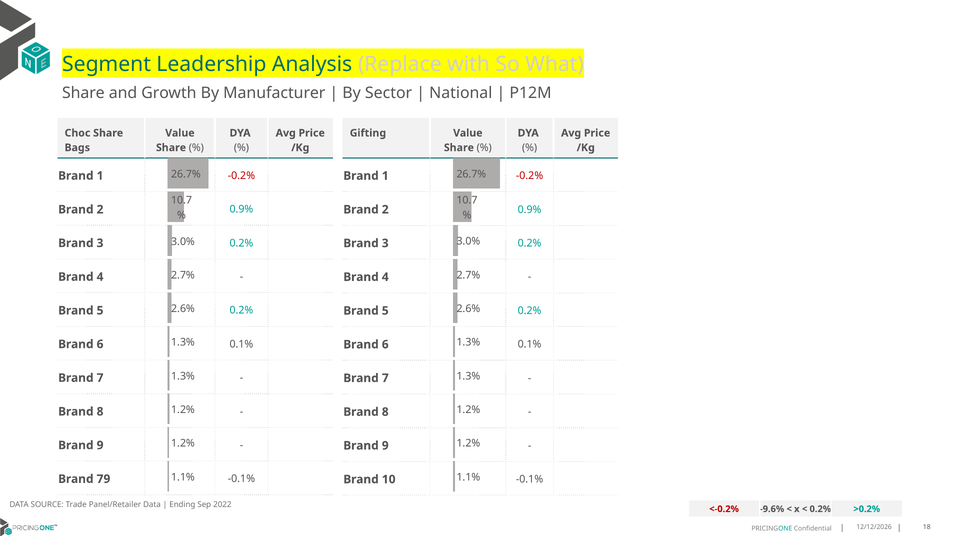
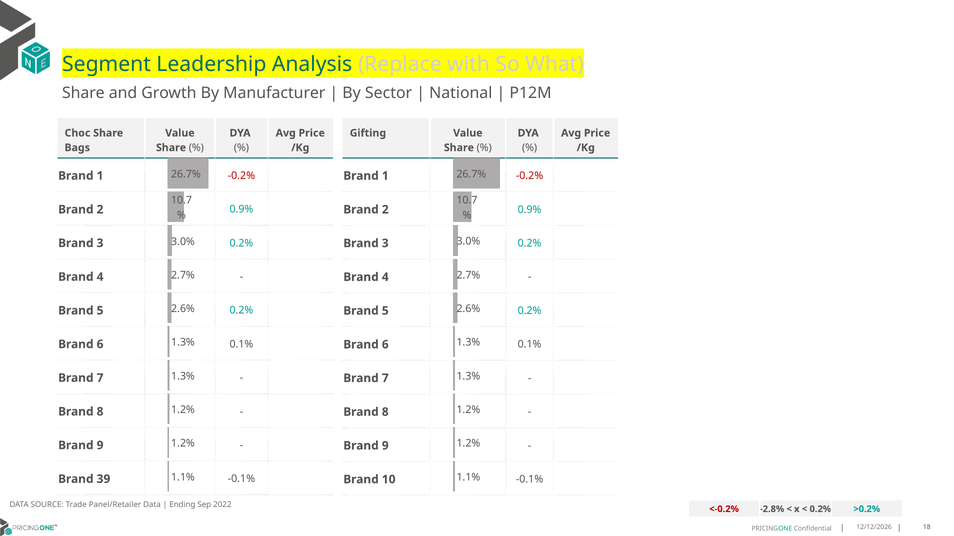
79: 79 -> 39
-9.6%: -9.6% -> -2.8%
